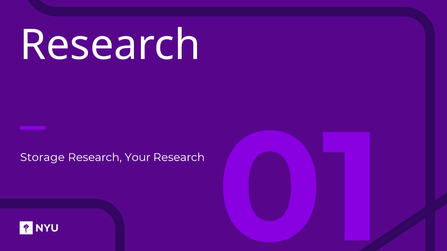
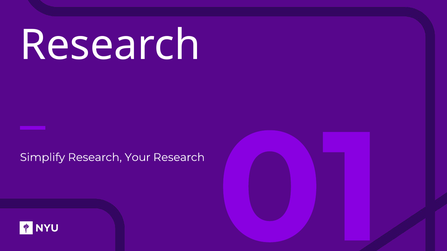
Storage: Storage -> Simplify
